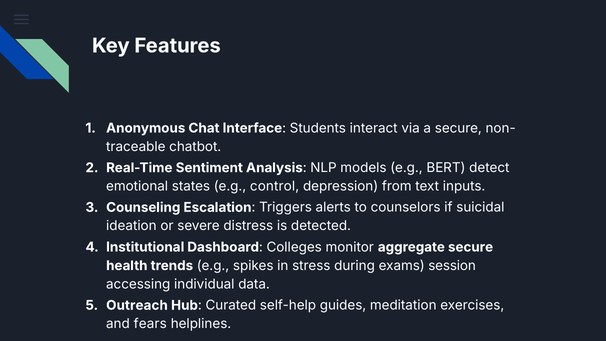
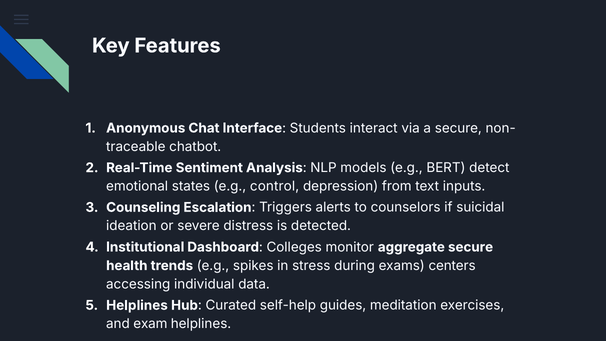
session: session -> centers
Outreach at (137, 305): Outreach -> Helplines
fears: fears -> exam
